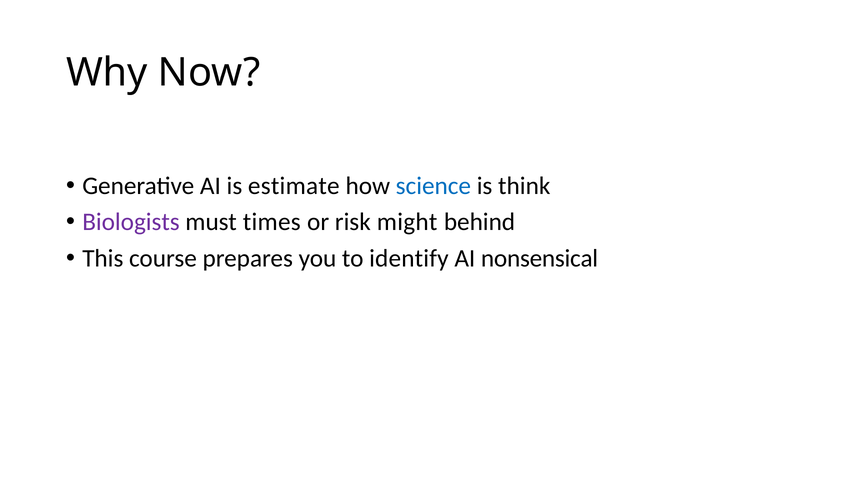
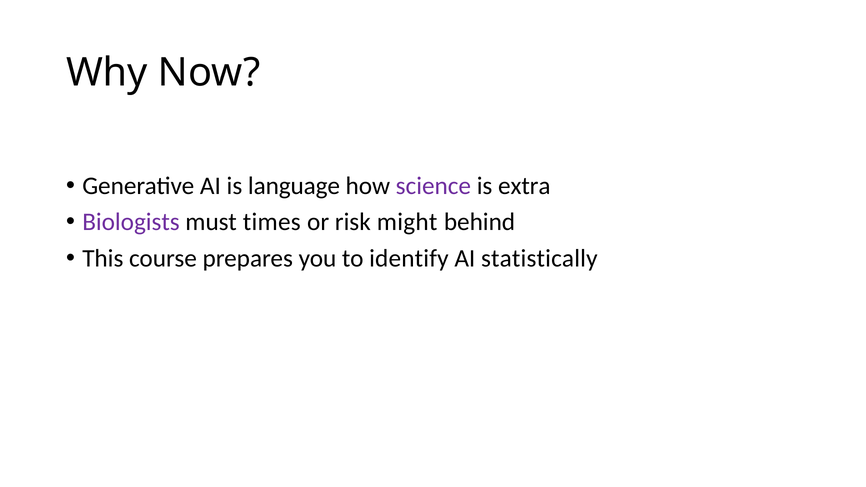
estimate: estimate -> language
science colour: blue -> purple
think: think -> extra
nonsensical: nonsensical -> statistically
